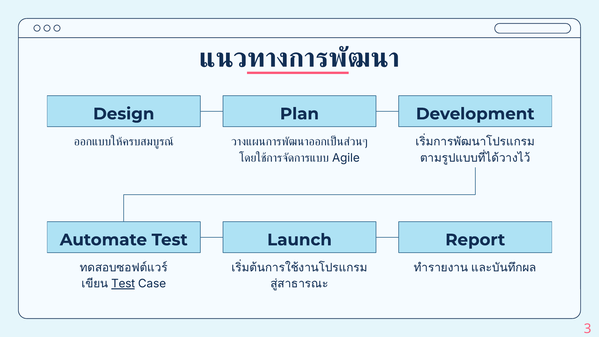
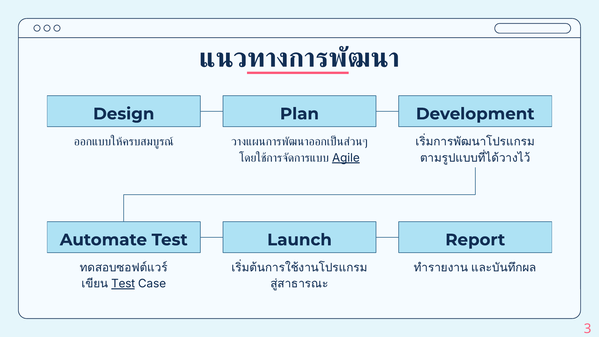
Agile underline: none -> present
